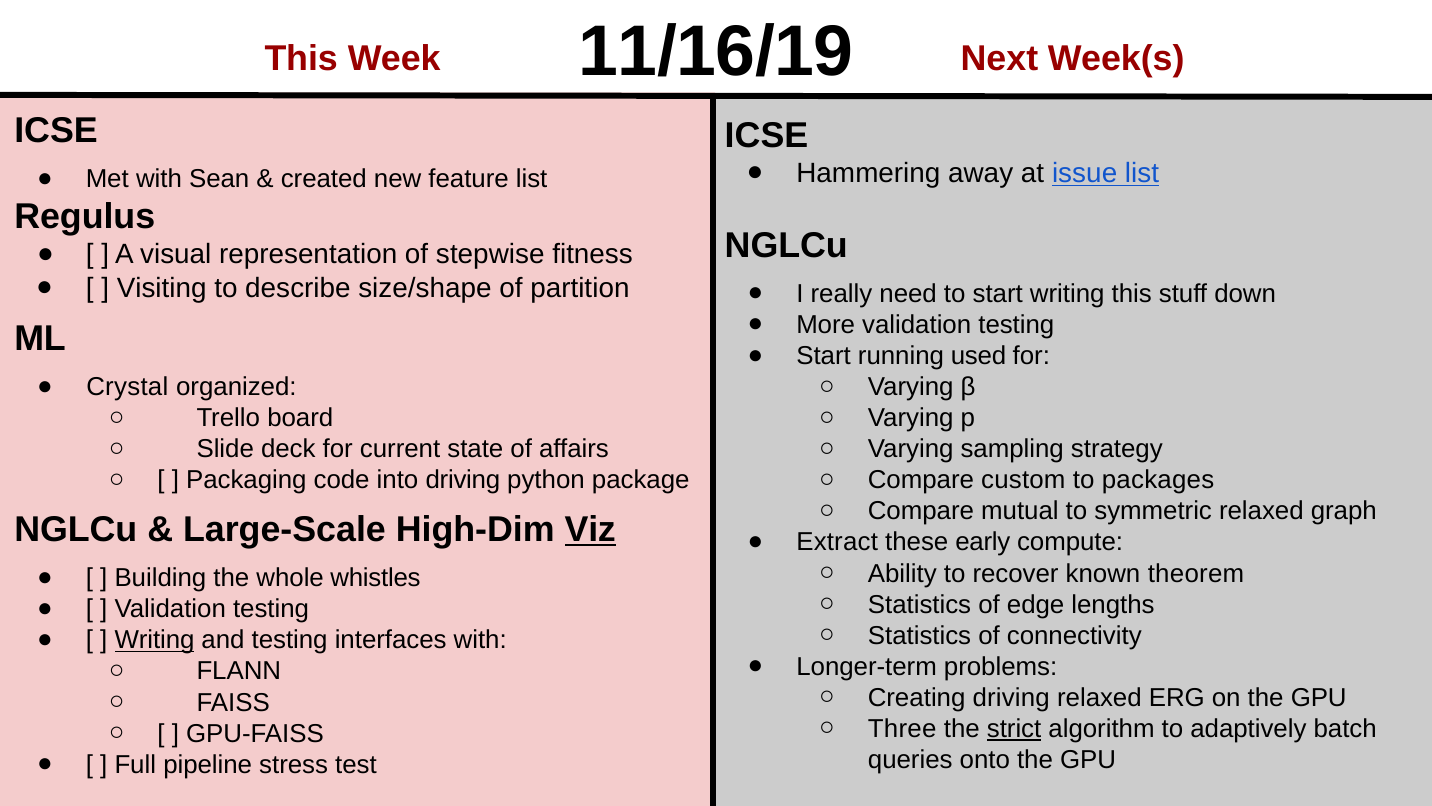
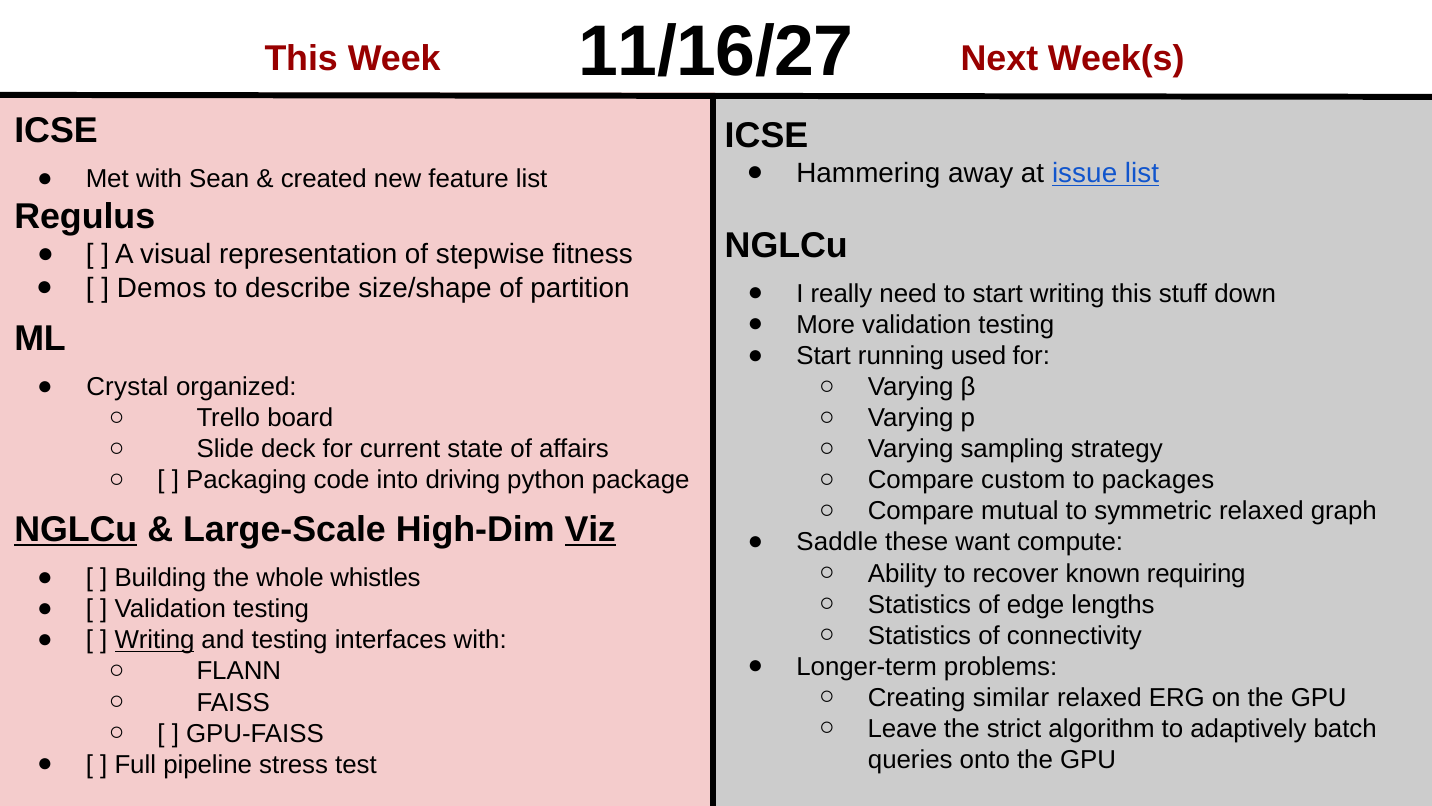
11/16/19: 11/16/19 -> 11/16/27
Visiting: Visiting -> Demos
NGLCu at (76, 530) underline: none -> present
Extract: Extract -> Saddle
early: early -> want
theorem: theorem -> requiring
Creating driving: driving -> similar
Three: Three -> Leave
strict underline: present -> none
